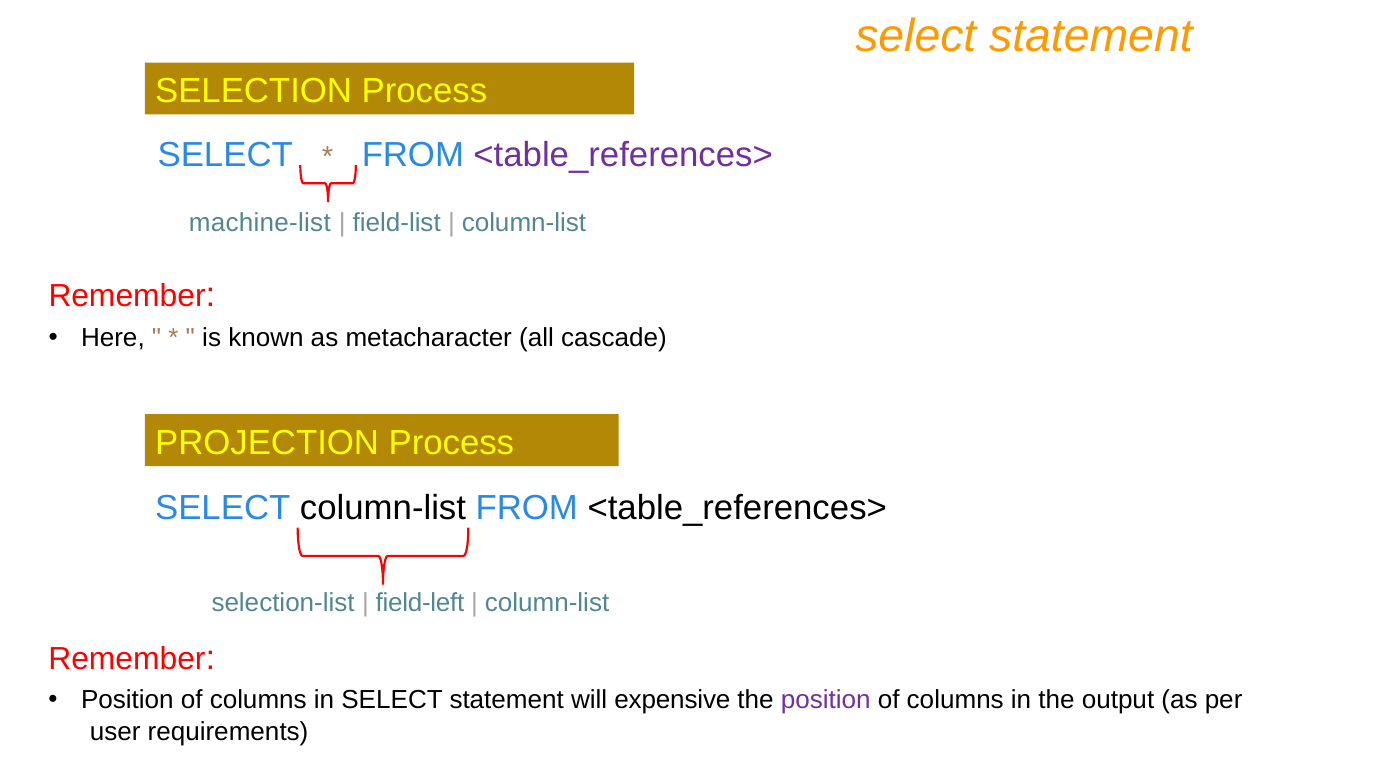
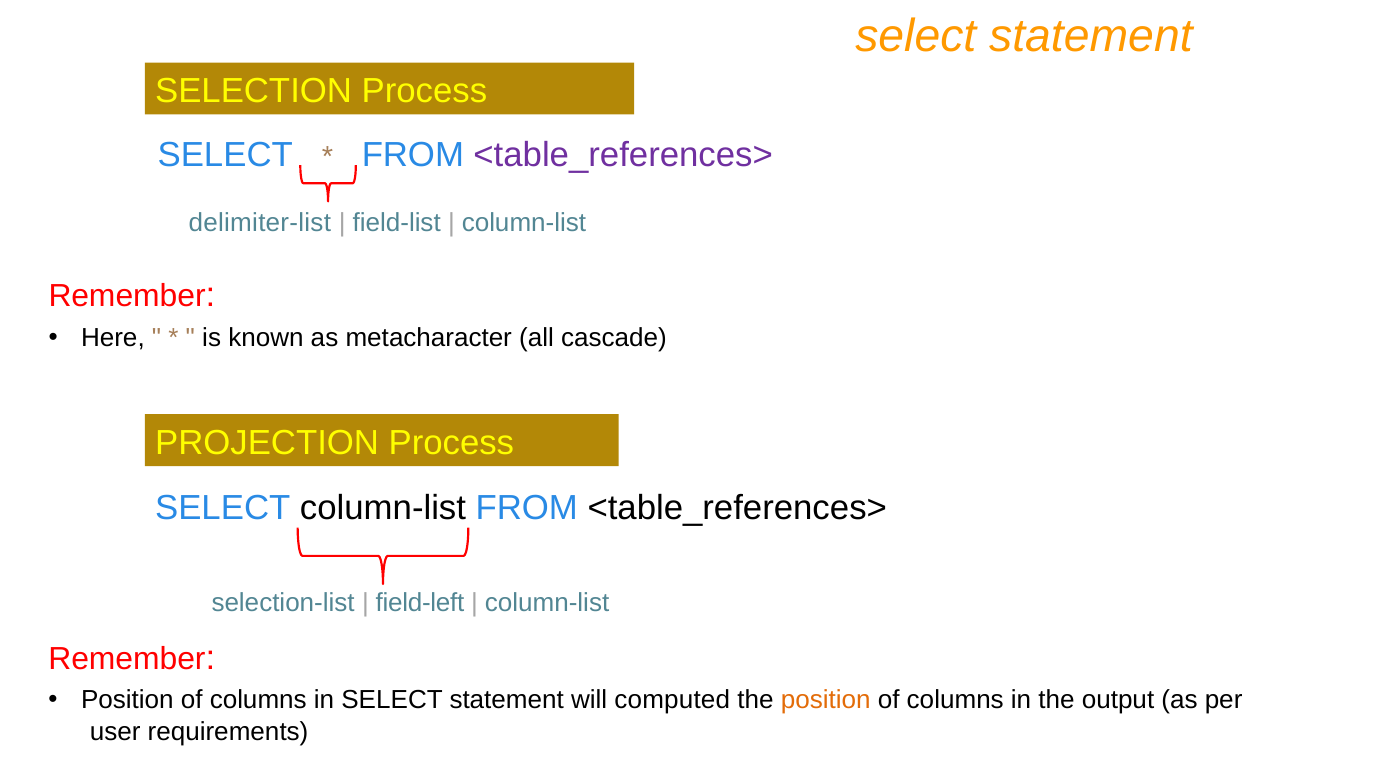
machine-list: machine-list -> delimiter-list
expensive: expensive -> computed
position at (826, 700) colour: purple -> orange
